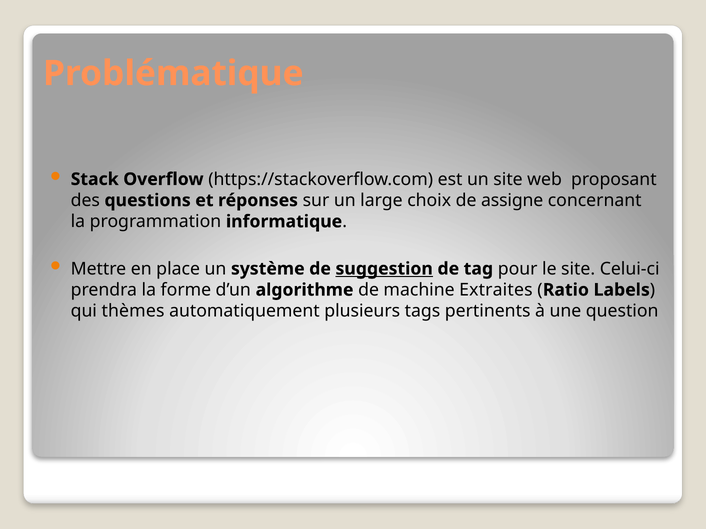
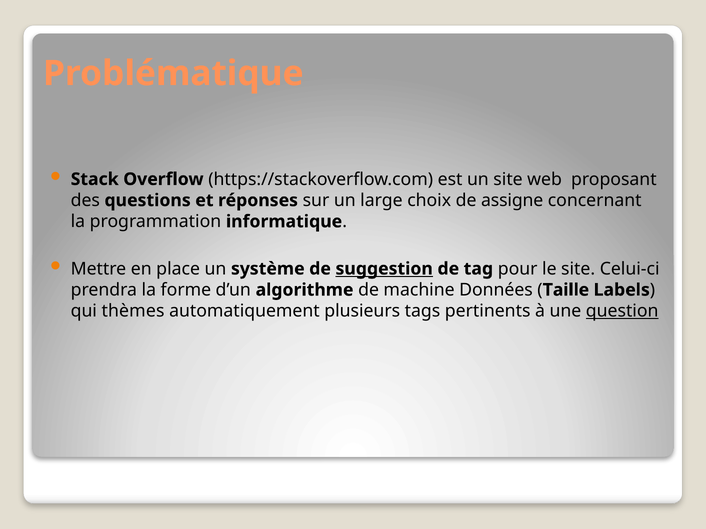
Extraites: Extraites -> Données
Ratio: Ratio -> Taille
question underline: none -> present
